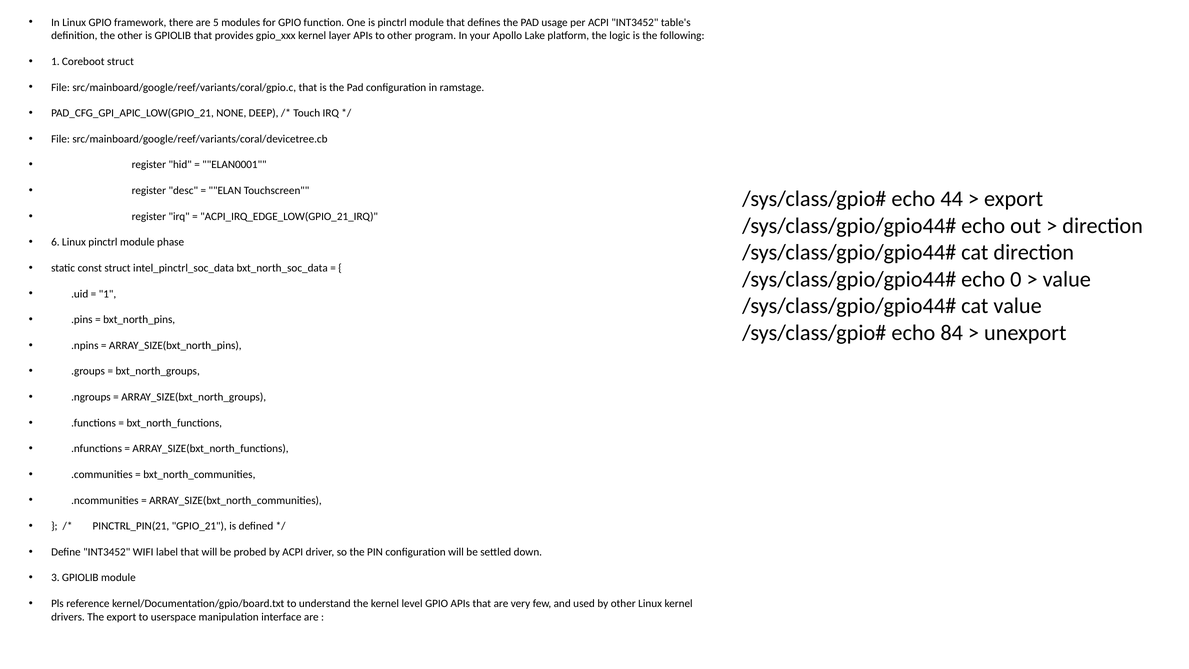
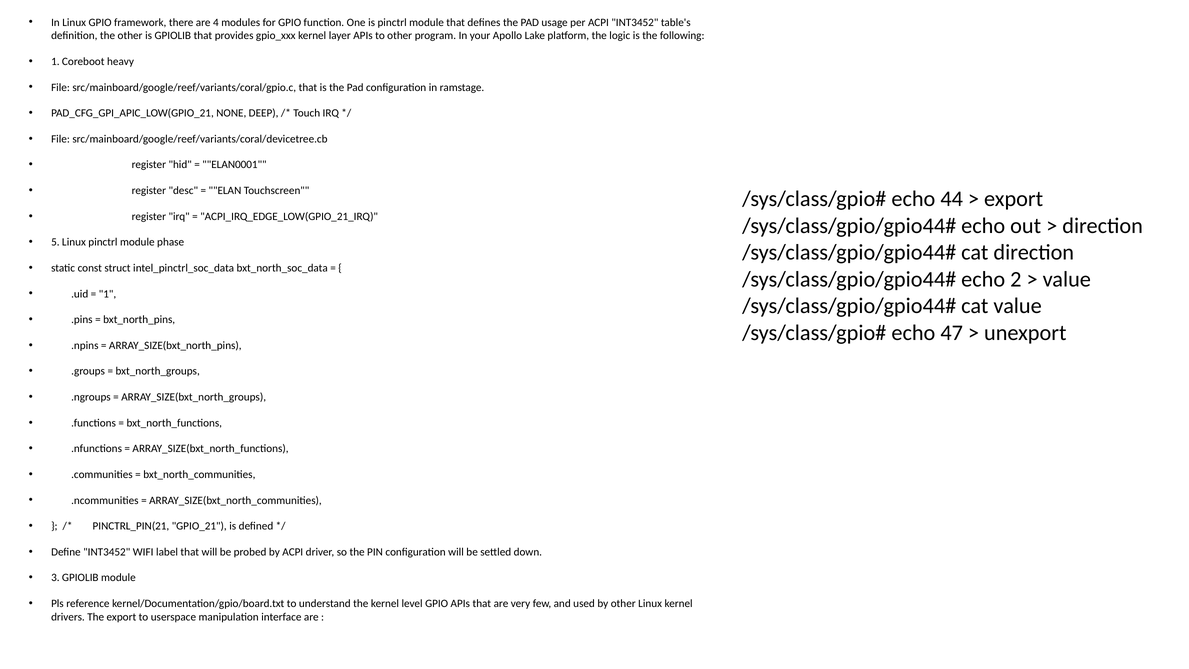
5: 5 -> 4
Coreboot struct: struct -> heavy
6: 6 -> 5
0: 0 -> 2
84: 84 -> 47
